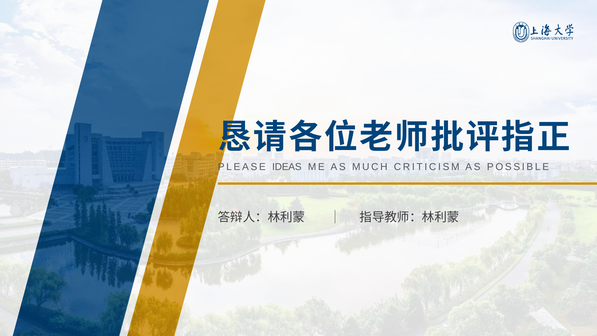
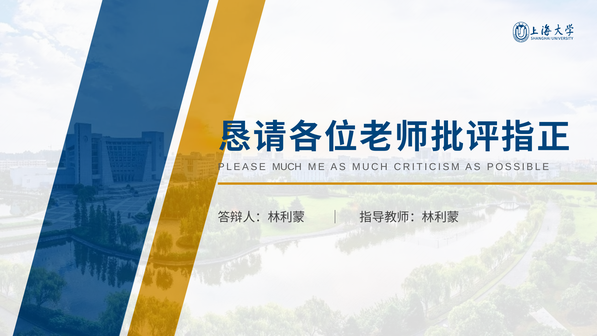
PLEASE IDEAS: IDEAS -> MUCH
